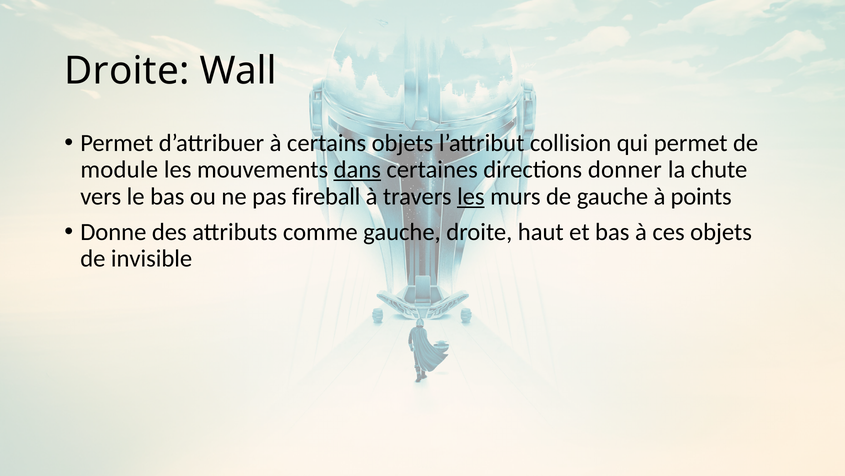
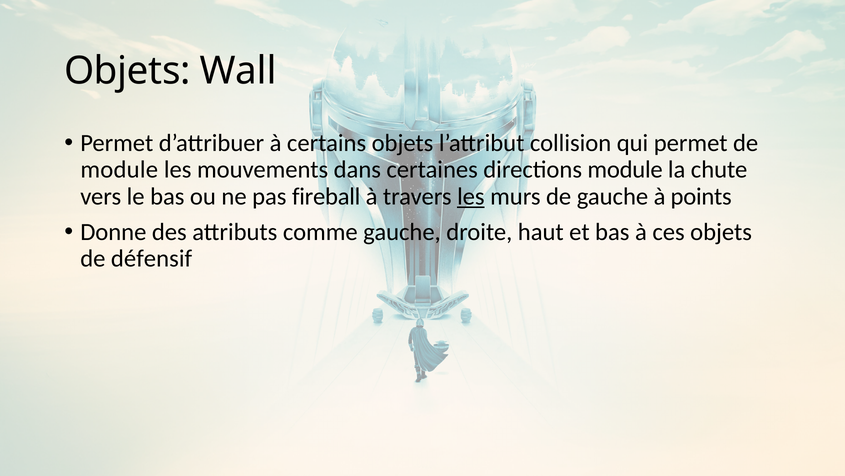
Droite at (127, 71): Droite -> Objets
dans underline: present -> none
directions donner: donner -> module
invisible: invisible -> défensif
